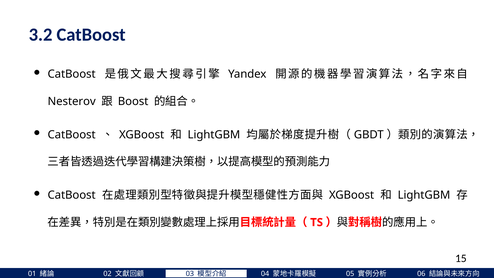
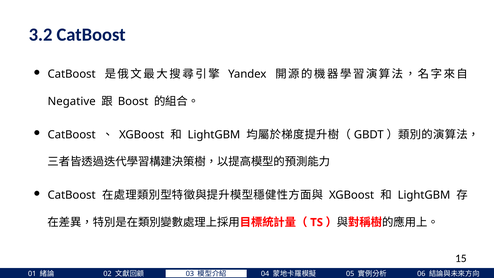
Nesterov: Nesterov -> Negative
